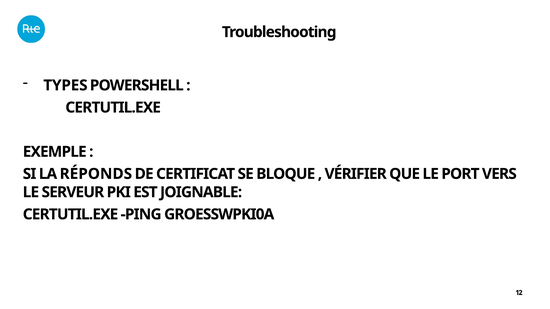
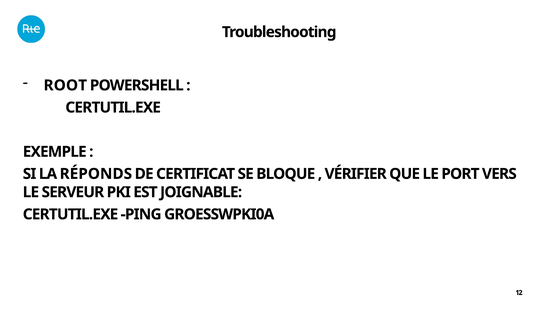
TYPES: TYPES -> ROOT
